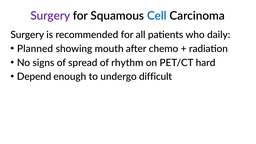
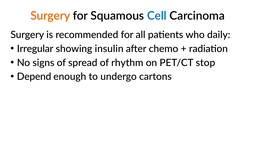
Surgery at (50, 16) colour: purple -> orange
Planned: Planned -> Irregular
mouth: mouth -> insulin
hard: hard -> stop
difficult: difficult -> cartons
